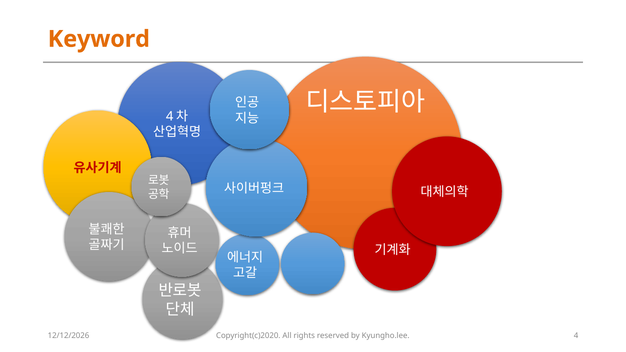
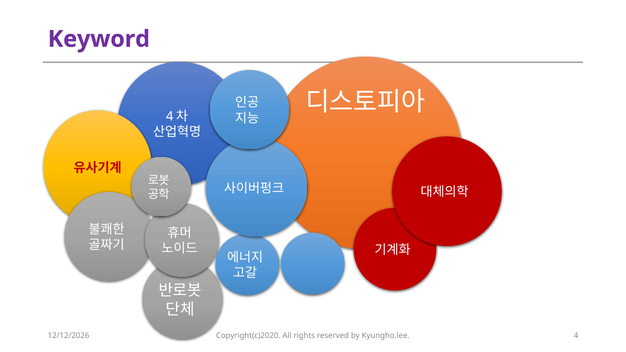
Keyword colour: orange -> purple
